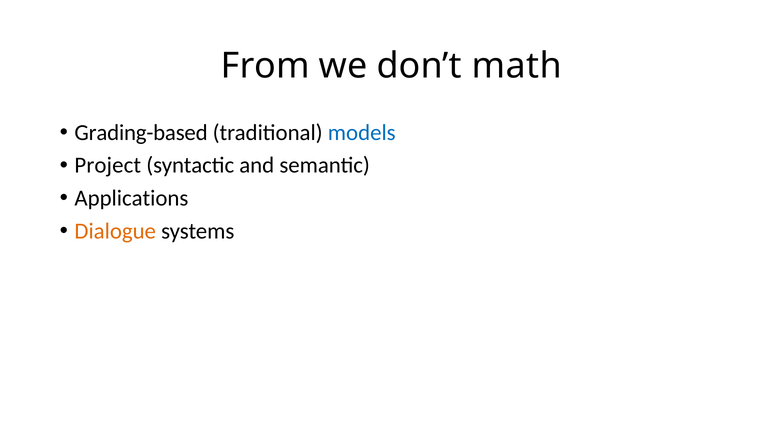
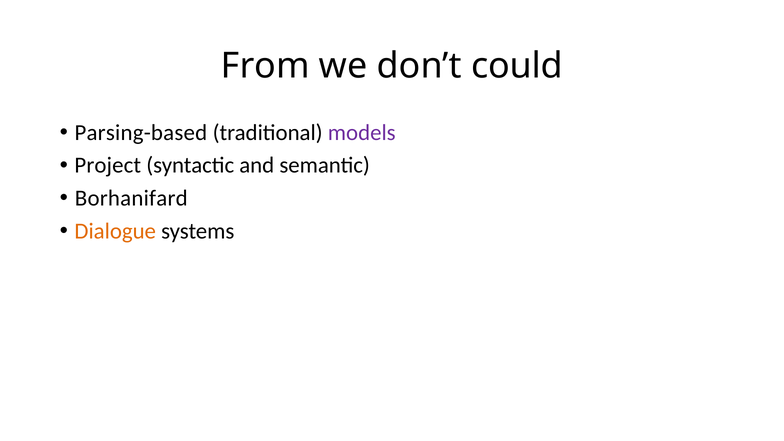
math: math -> could
Grading-based: Grading-based -> Parsing-based
models colour: blue -> purple
Applications: Applications -> Borhanifard
